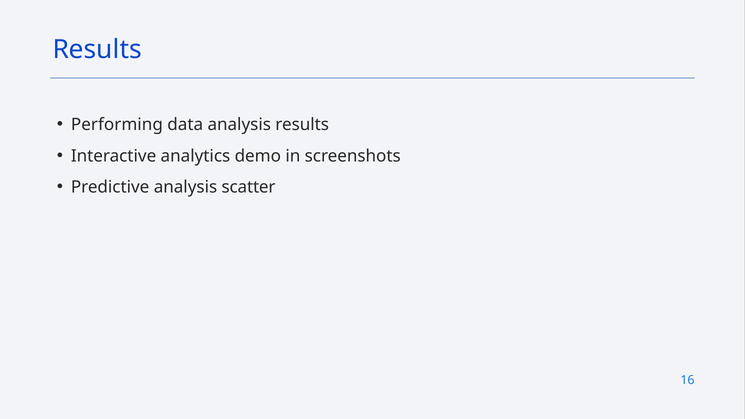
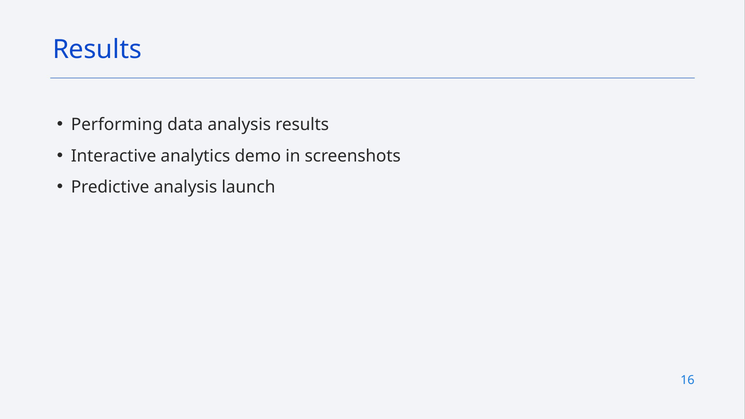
scatter: scatter -> launch
